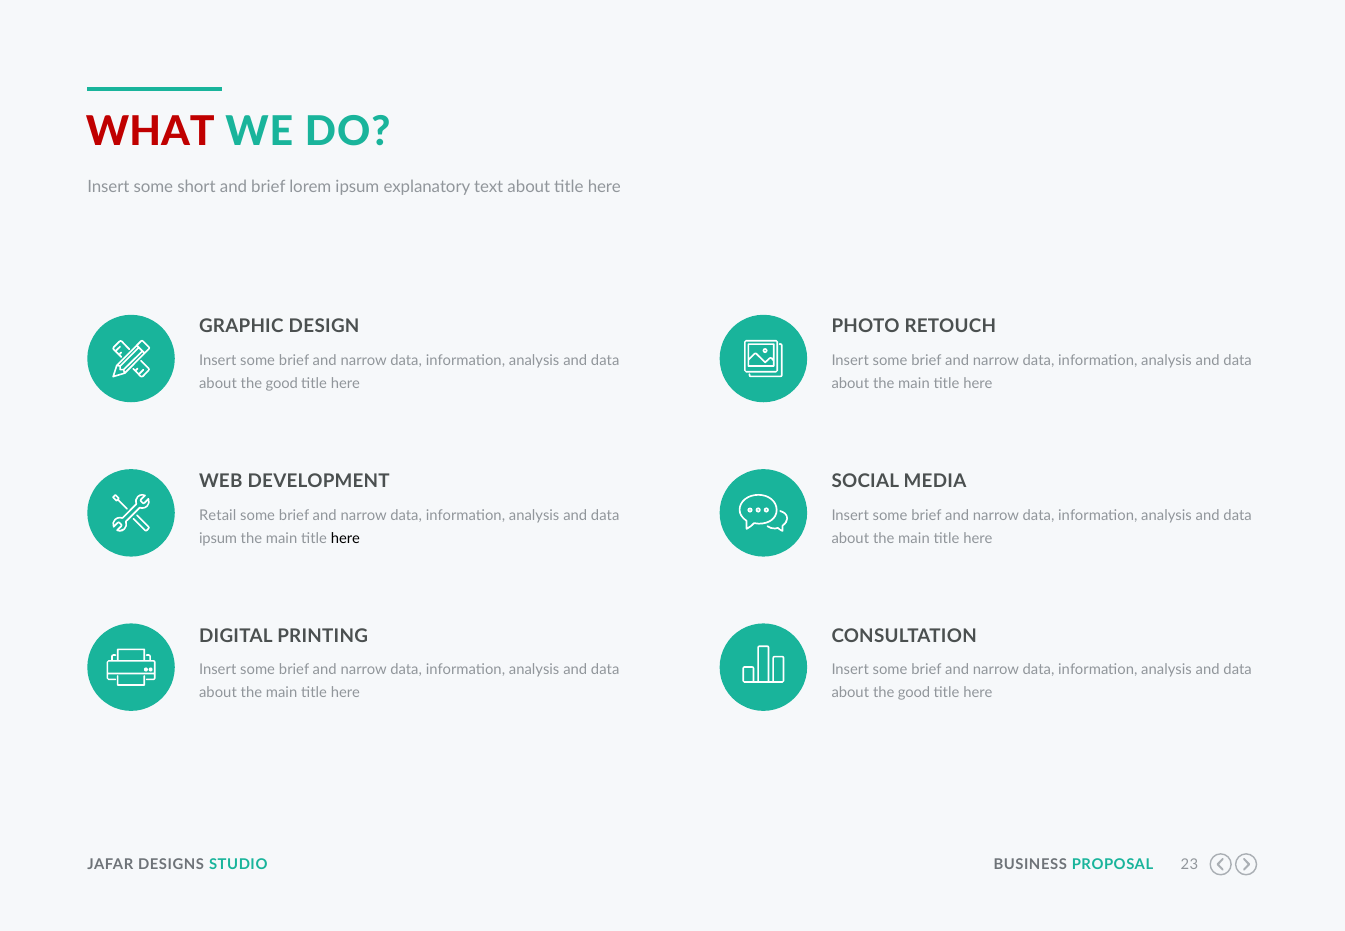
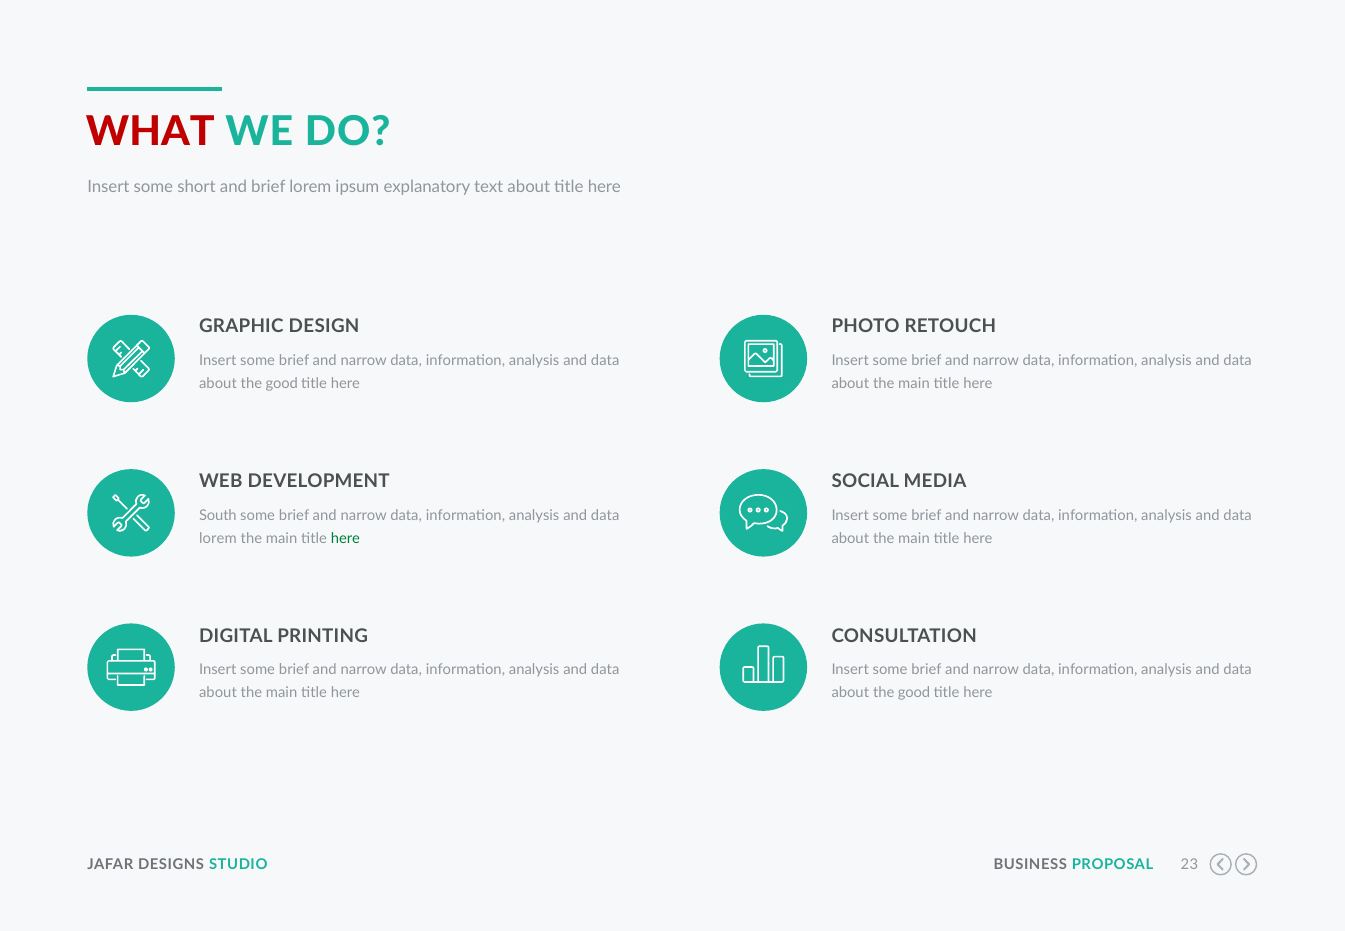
Retail: Retail -> South
ipsum at (218, 539): ipsum -> lorem
here at (345, 539) colour: black -> green
